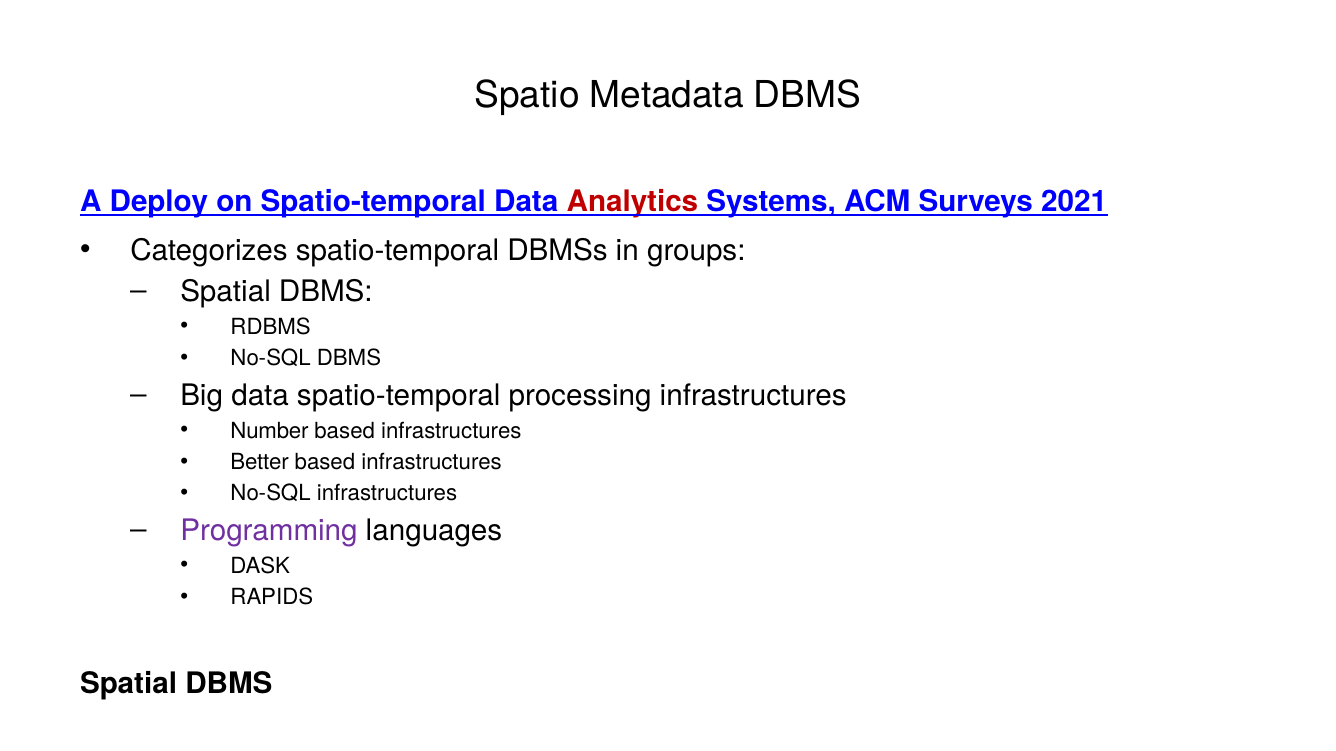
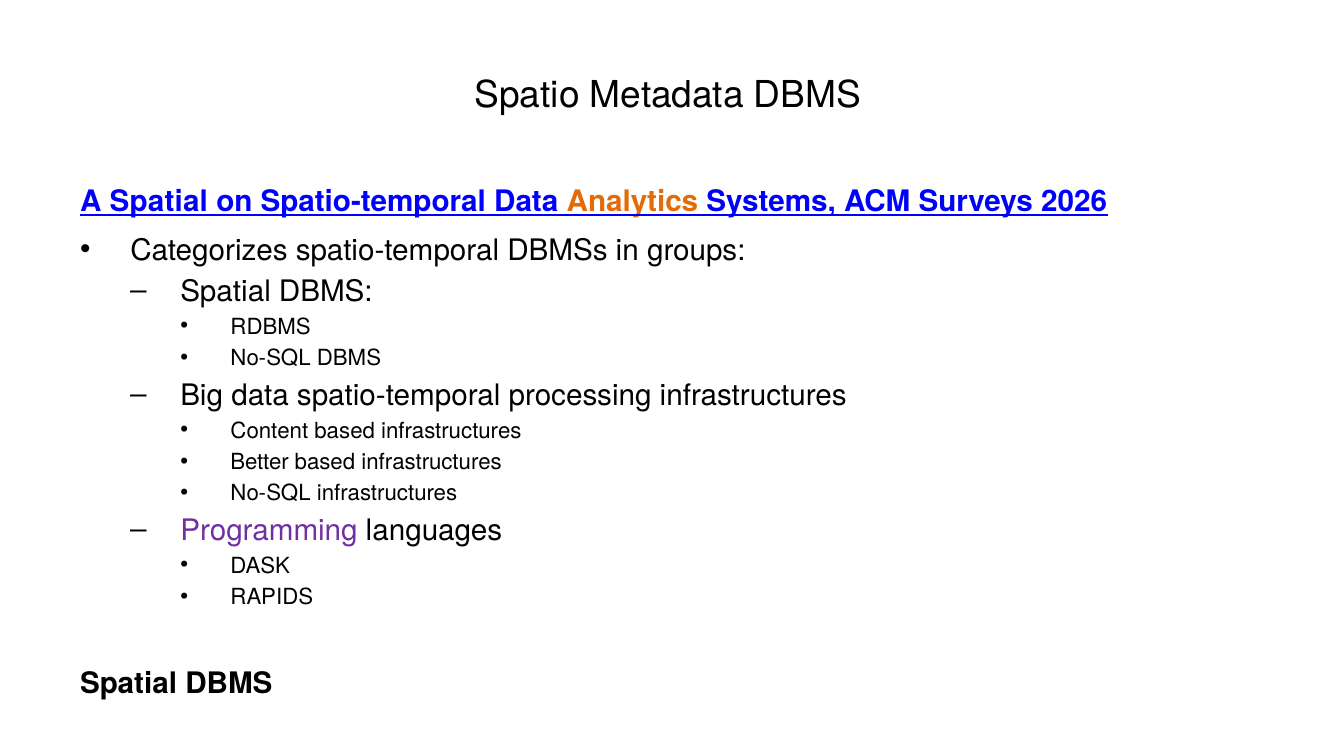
A Deploy: Deploy -> Spatial
Analytics colour: red -> orange
2021: 2021 -> 2026
Number: Number -> Content
